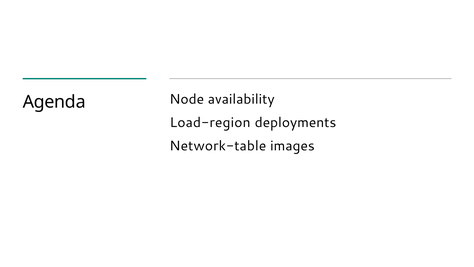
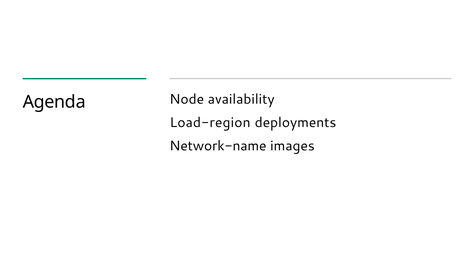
Network-table: Network-table -> Network-name
